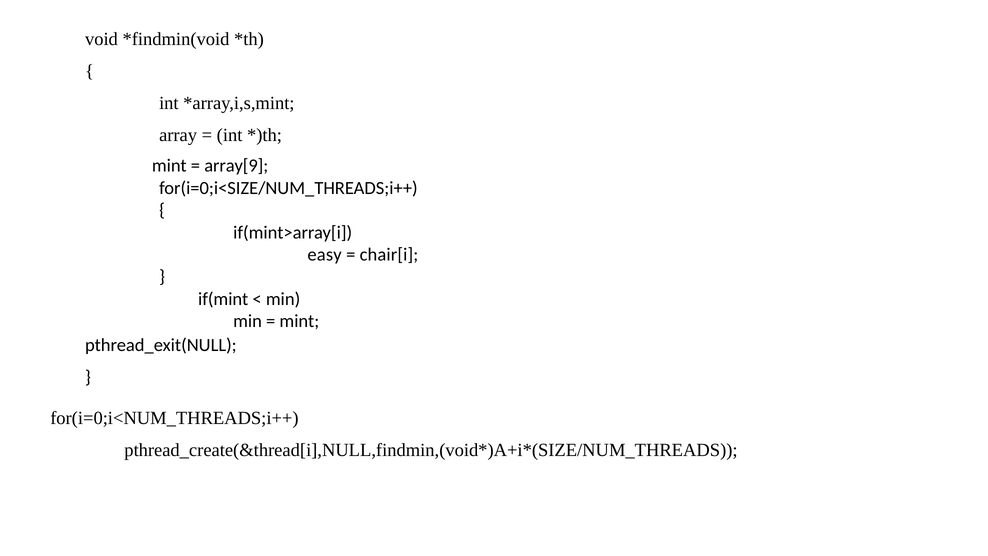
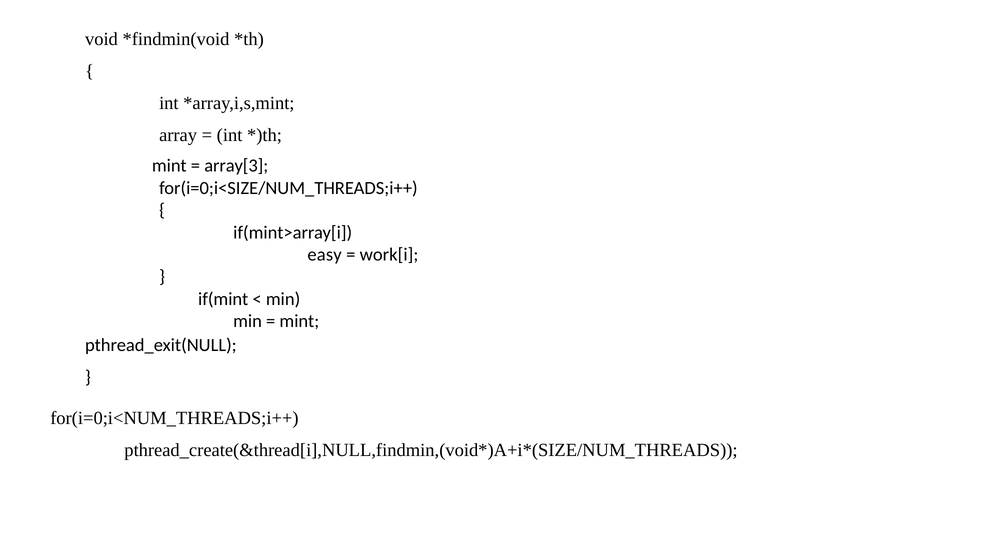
array[9: array[9 -> array[3
chair[i: chair[i -> work[i
